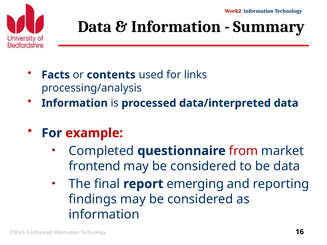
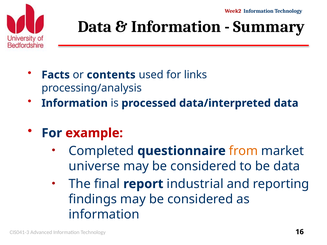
from colour: red -> orange
frontend: frontend -> universe
emerging: emerging -> industrial
